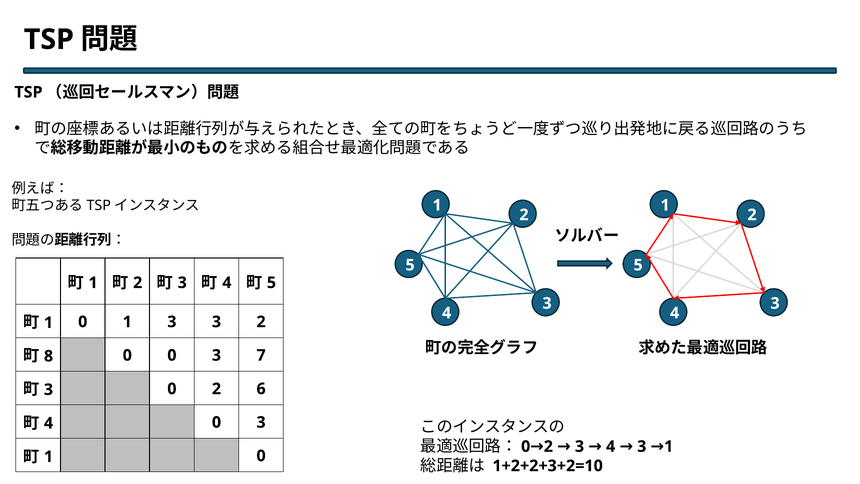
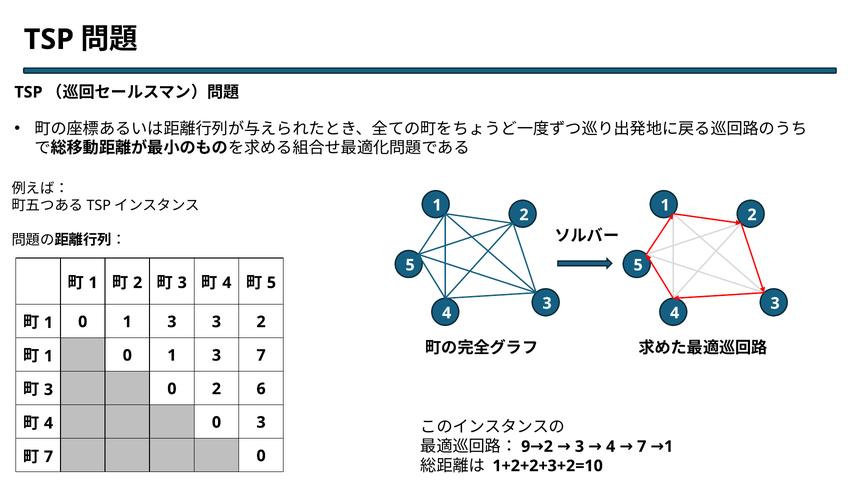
8 at (49, 356): 8 -> 1
0 at (172, 355): 0 -> 1
0 at (526, 446): 0 -> 9
4 3: 3 -> 7
1 at (49, 456): 1 -> 7
